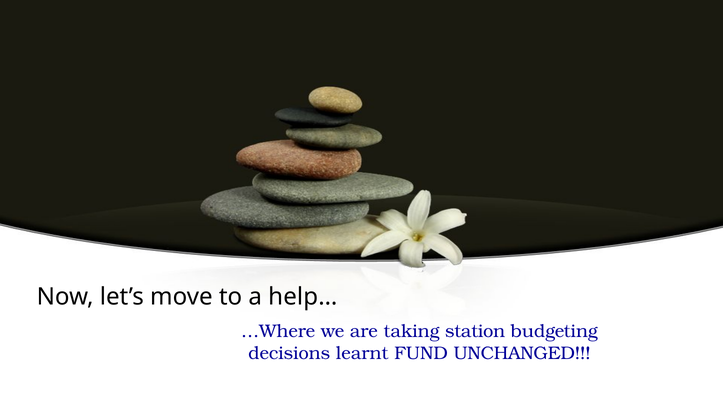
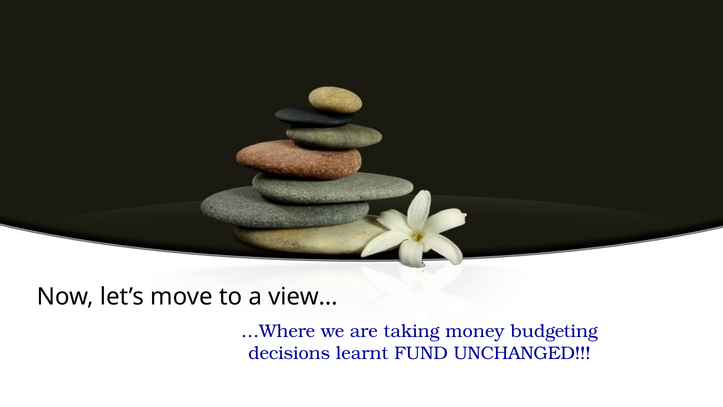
help…: help… -> view…
station: station -> money
